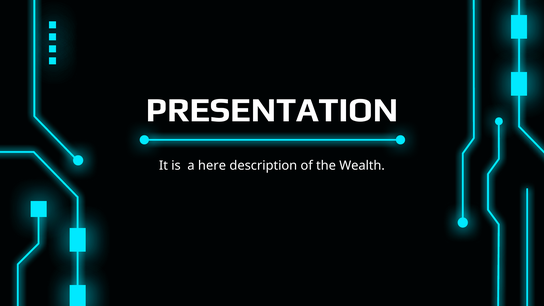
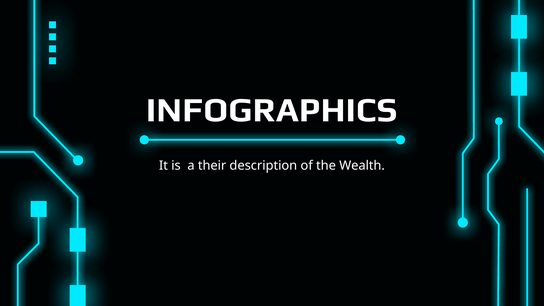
PRESENTATION: PRESENTATION -> INFOGRAPHICS
here: here -> their
